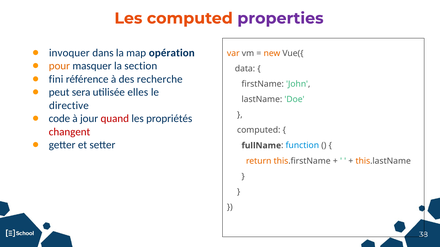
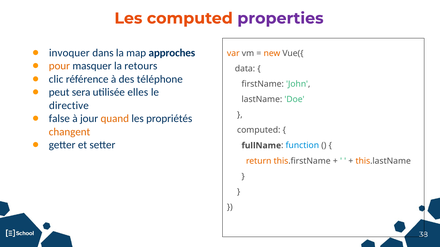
opération: opération -> approches
section: section -> retours
fini: fini -> clic
recherche: recherche -> téléphone
code: code -> false
quand colour: red -> orange
changent colour: red -> orange
